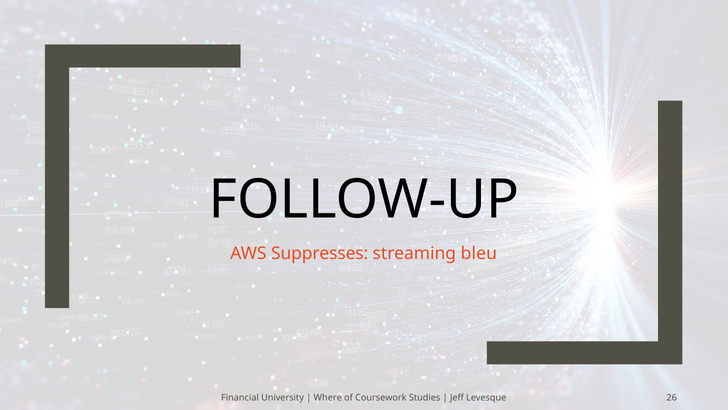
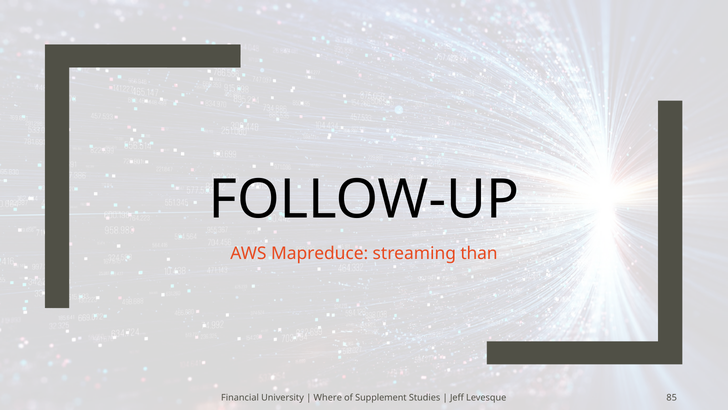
Suppresses: Suppresses -> Mapreduce
bleu: bleu -> than
Coursework: Coursework -> Supplement
26: 26 -> 85
